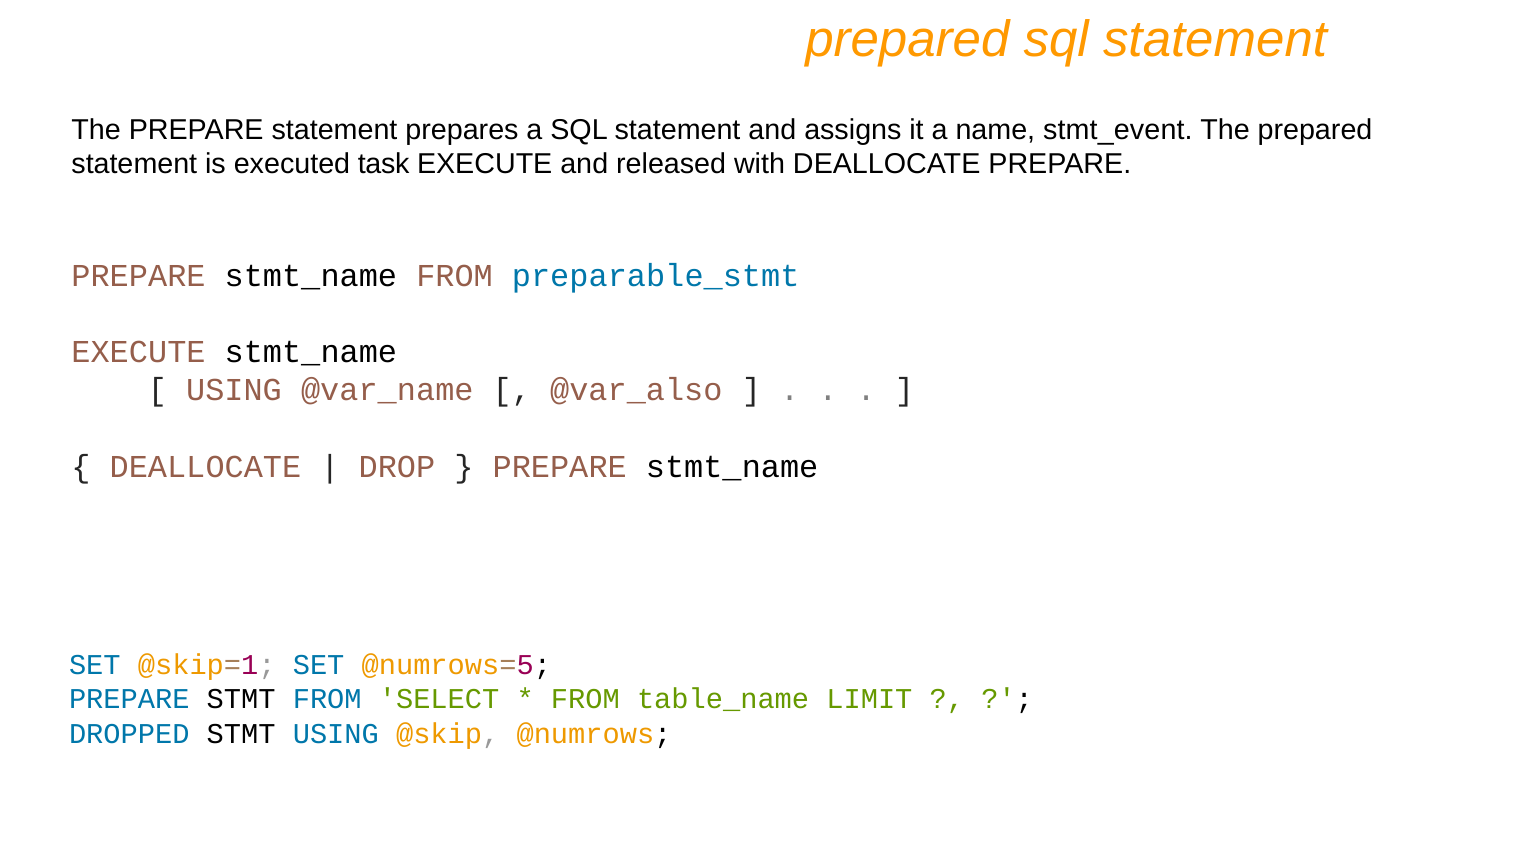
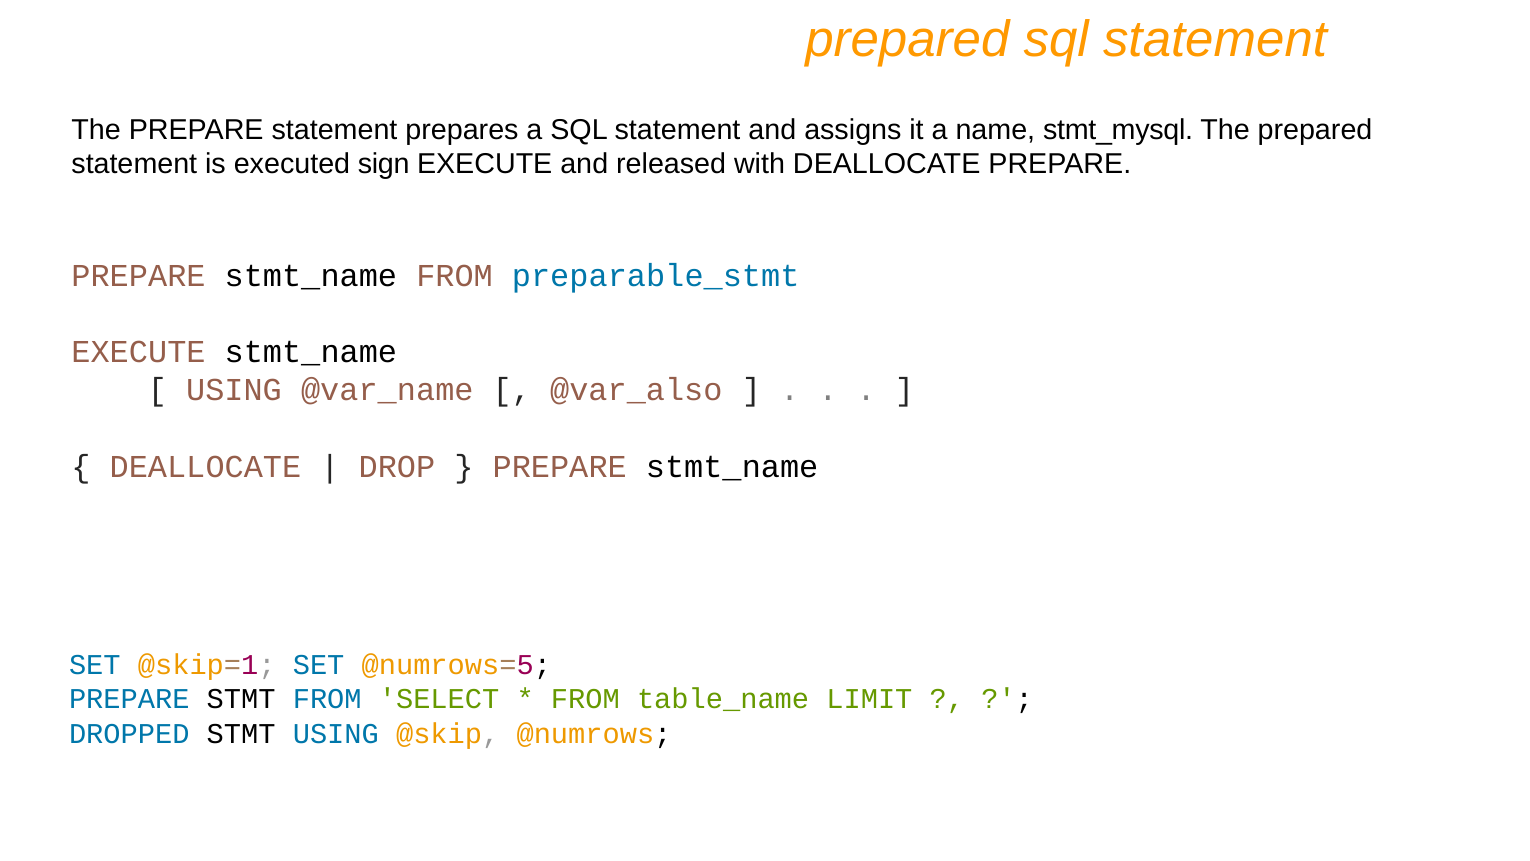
stmt_event: stmt_event -> stmt_mysql
task: task -> sign
